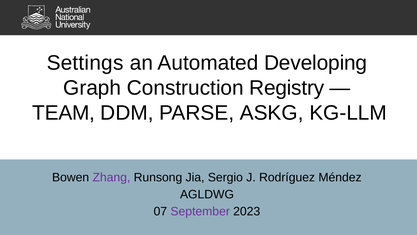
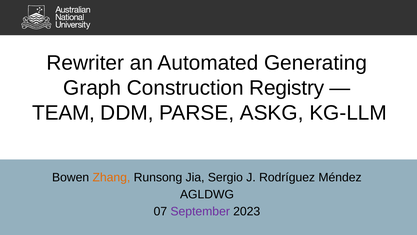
Settings: Settings -> Rewriter
Developing: Developing -> Generating
Zhang colour: purple -> orange
